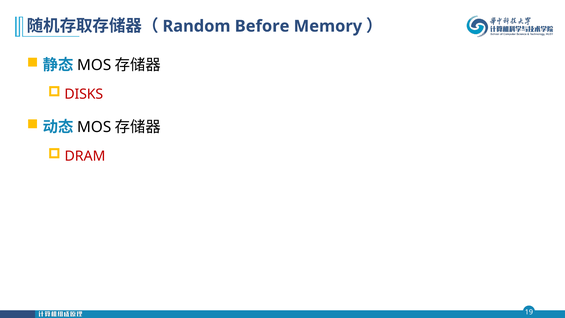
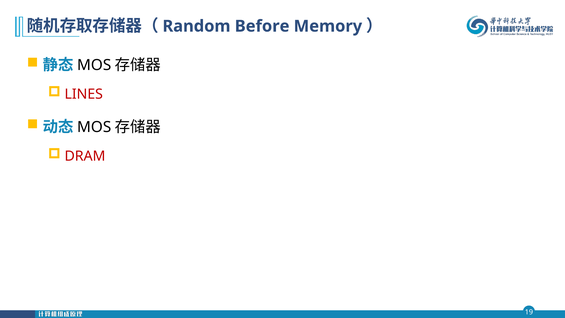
DISKS: DISKS -> LINES
